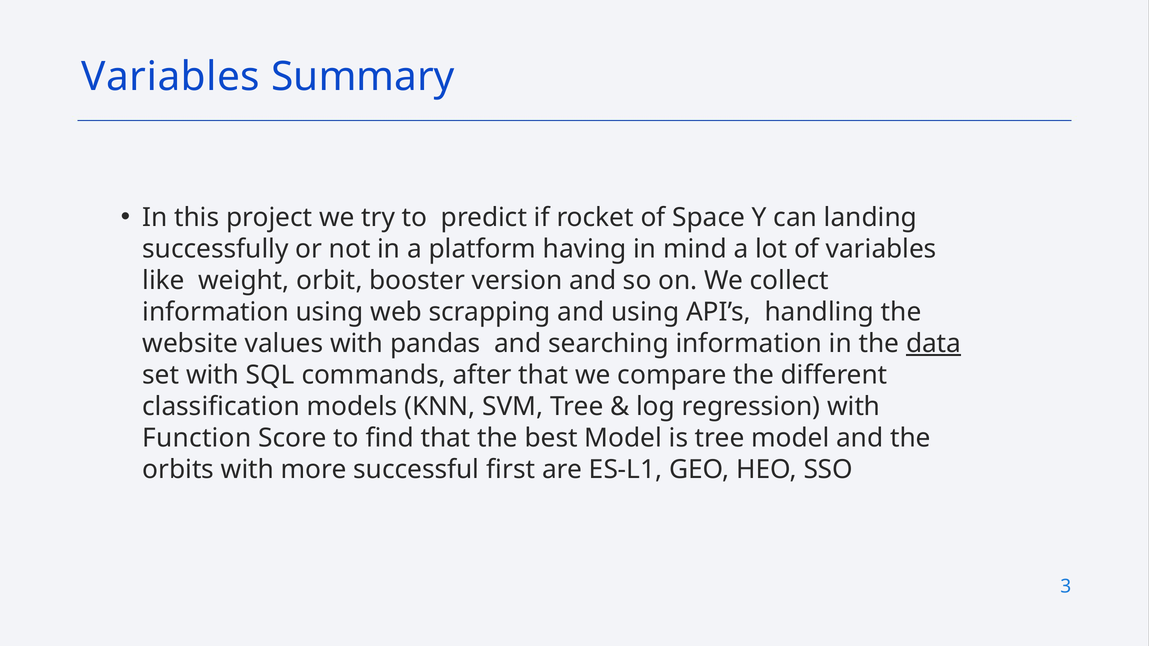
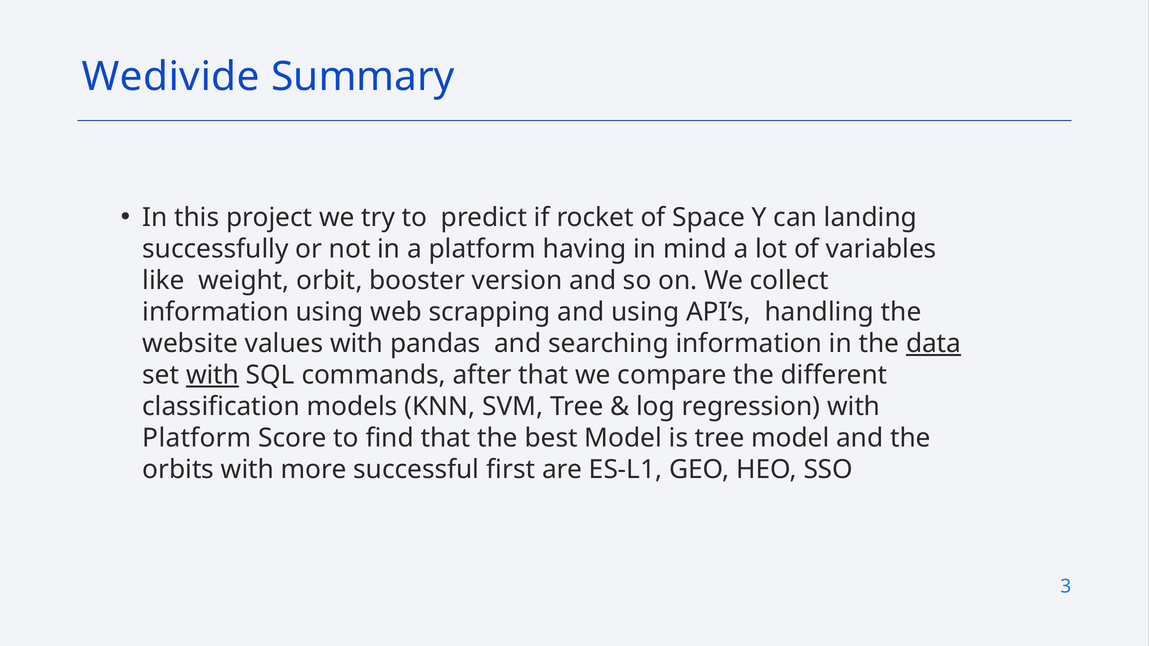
Variables at (171, 77): Variables -> Wedivide
with at (213, 375) underline: none -> present
Function at (197, 438): Function -> Platform
